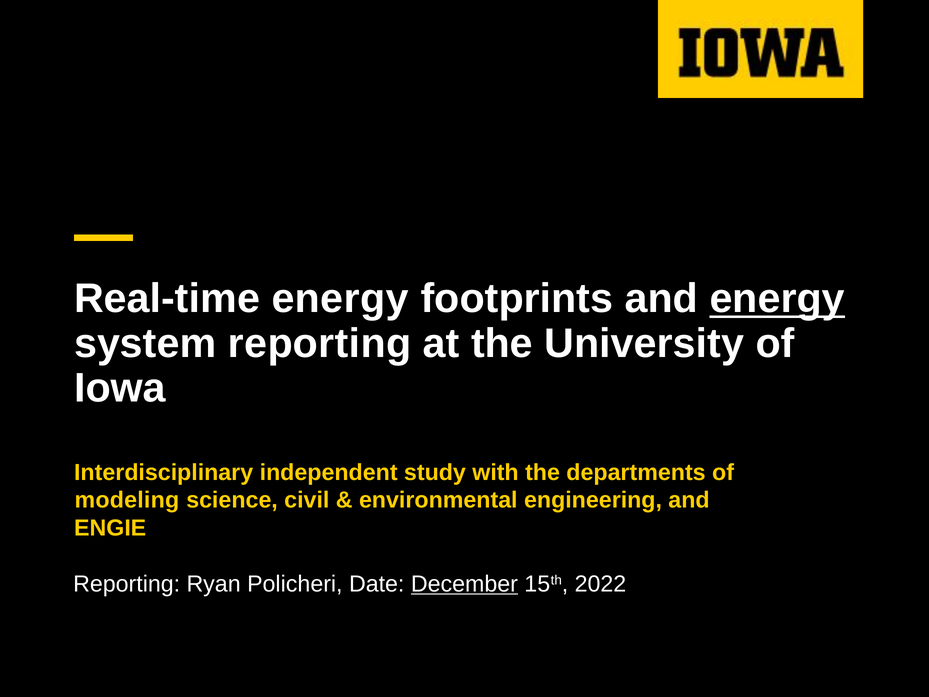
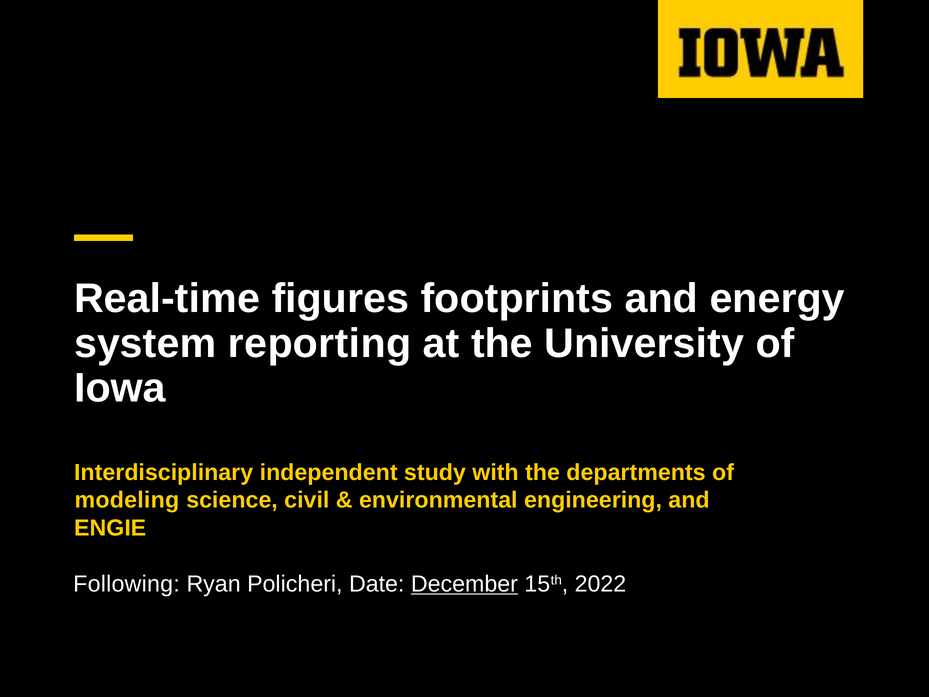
Real-time energy: energy -> figures
energy at (777, 299) underline: present -> none
Reporting at (127, 584): Reporting -> Following
